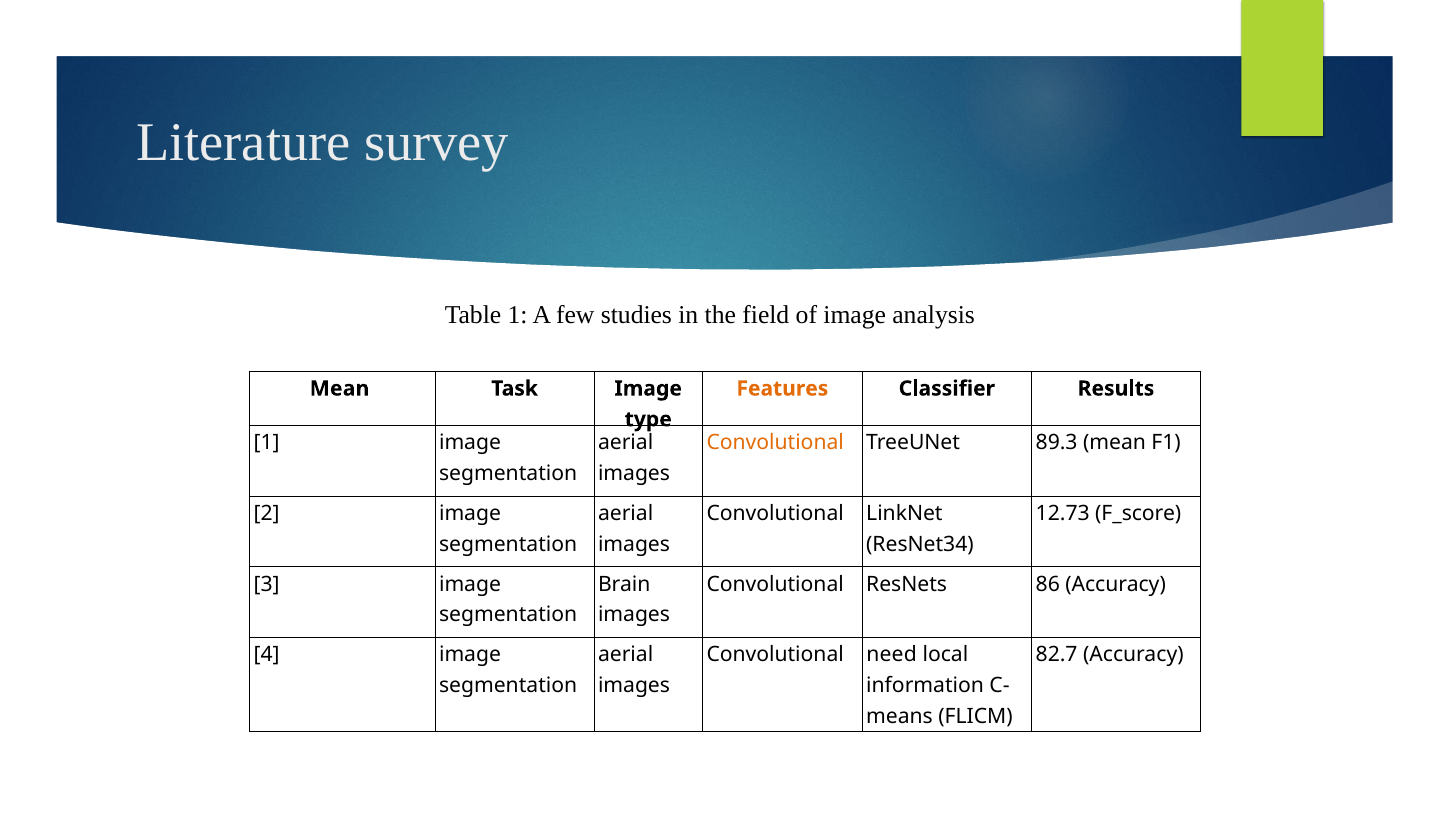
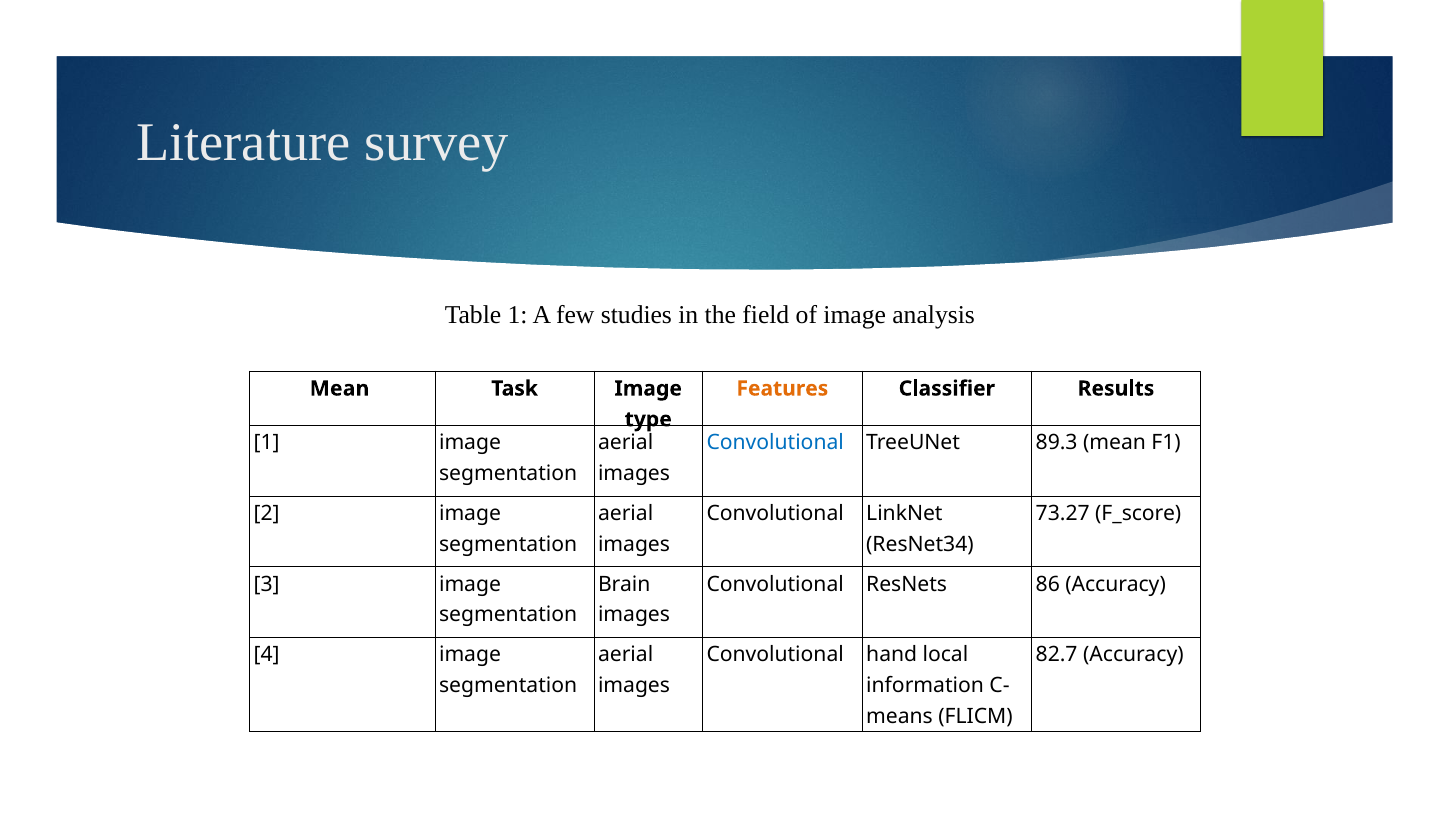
Convolutional at (775, 443) colour: orange -> blue
12.73: 12.73 -> 73.27
need: need -> hand
